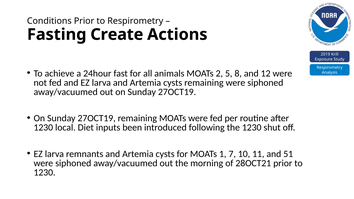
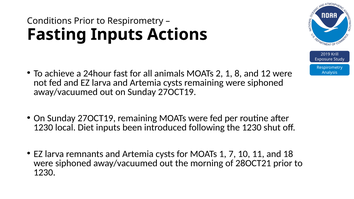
Fasting Create: Create -> Inputs
2 5: 5 -> 1
51: 51 -> 18
